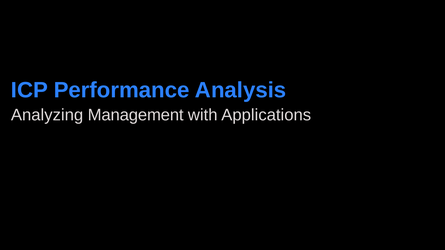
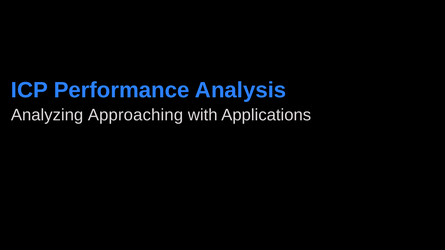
Management: Management -> Approaching
